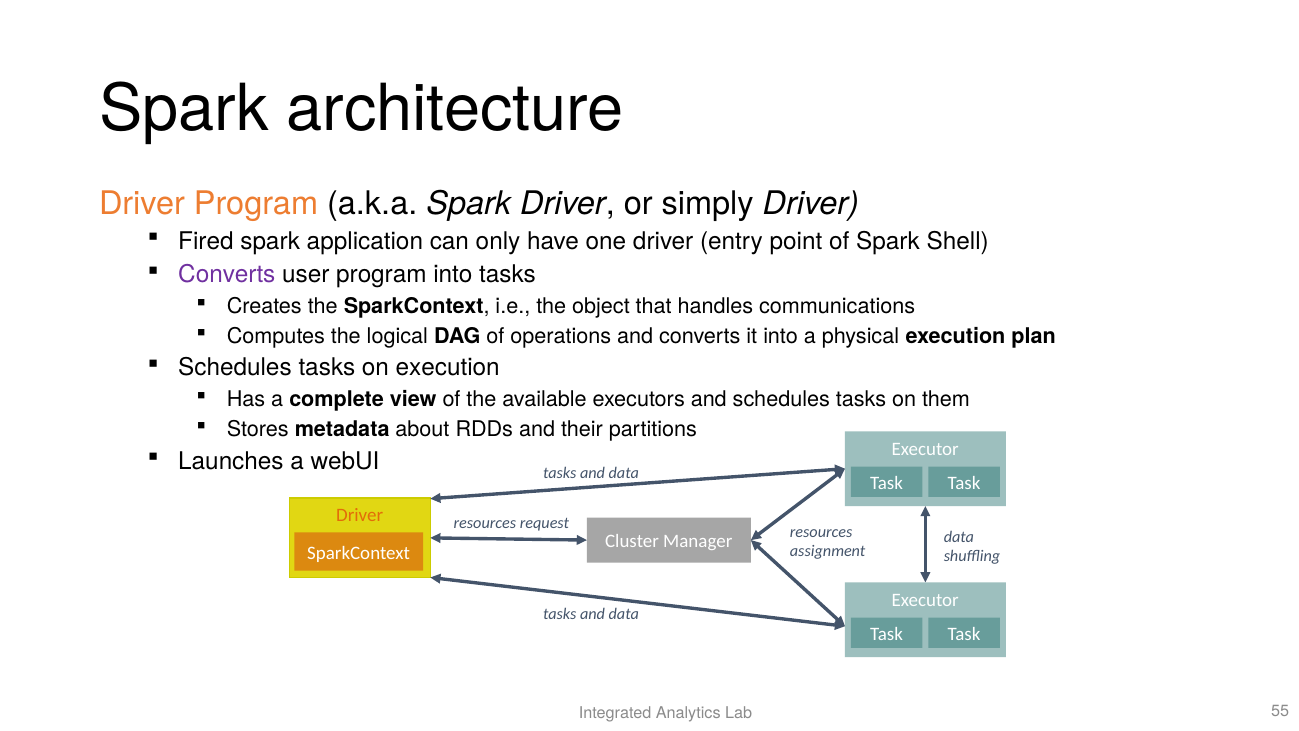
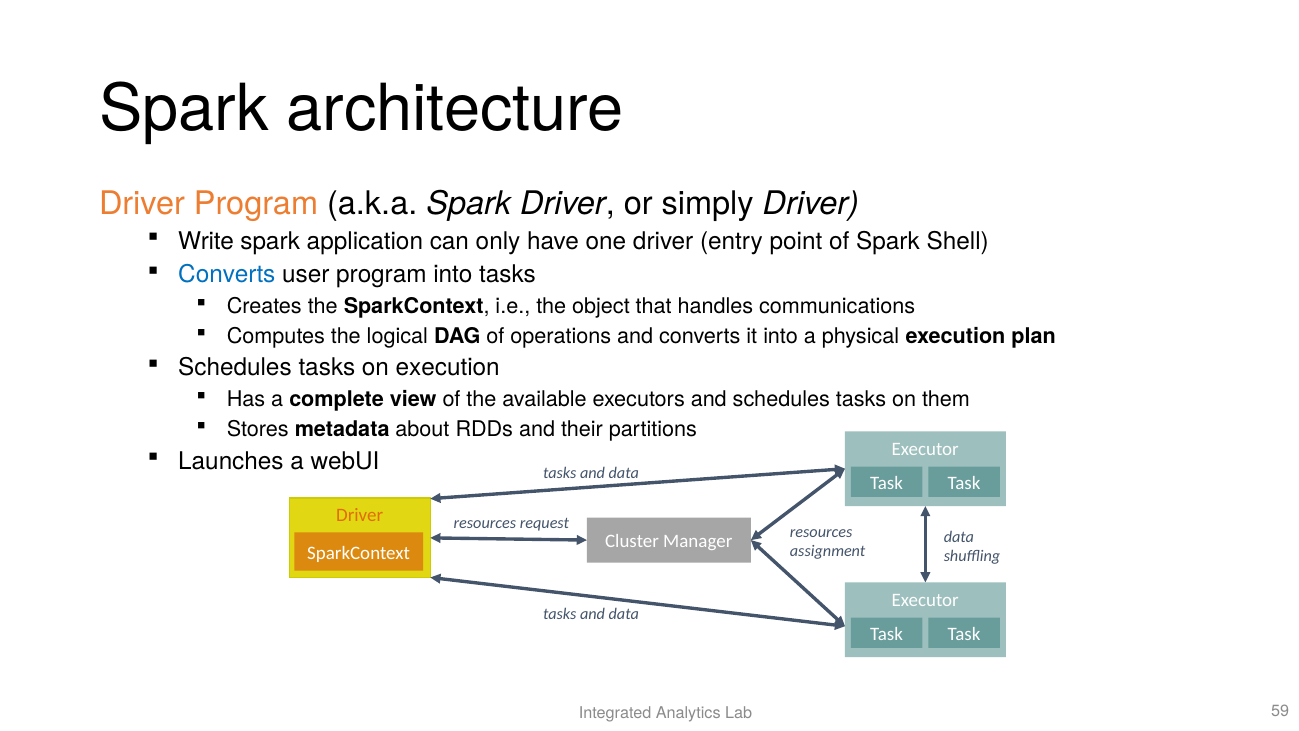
Fired: Fired -> Write
Converts at (227, 274) colour: purple -> blue
55: 55 -> 59
